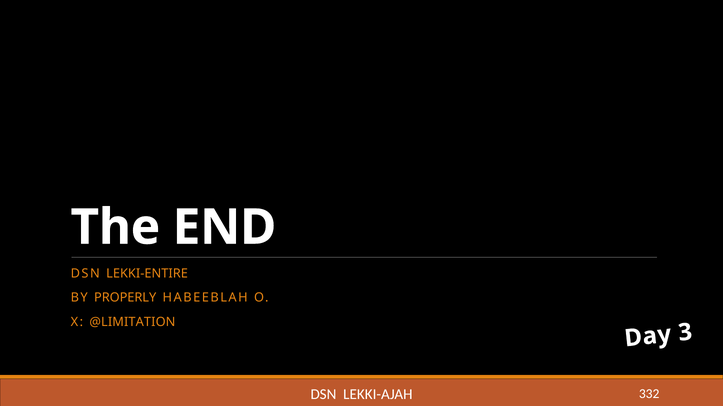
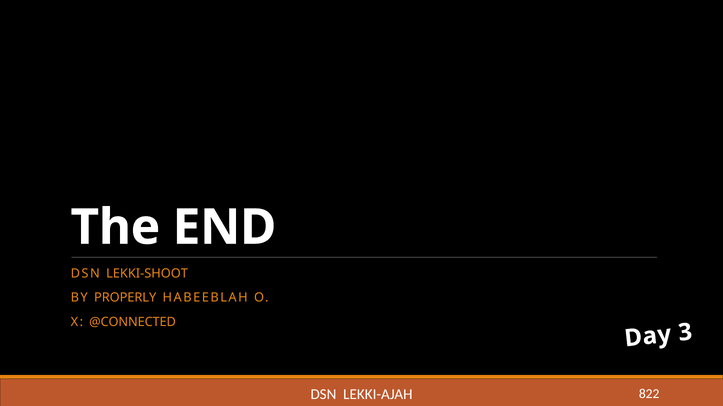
LEKKI-ENTIRE: LEKKI-ENTIRE -> LEKKI-SHOOT
@LIMITATION: @LIMITATION -> @CONNECTED
332: 332 -> 822
